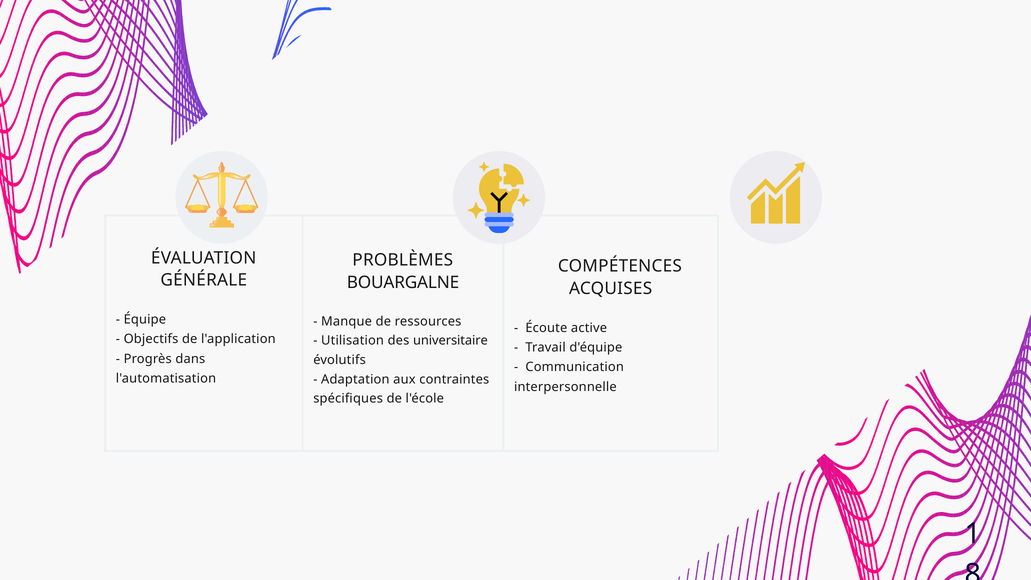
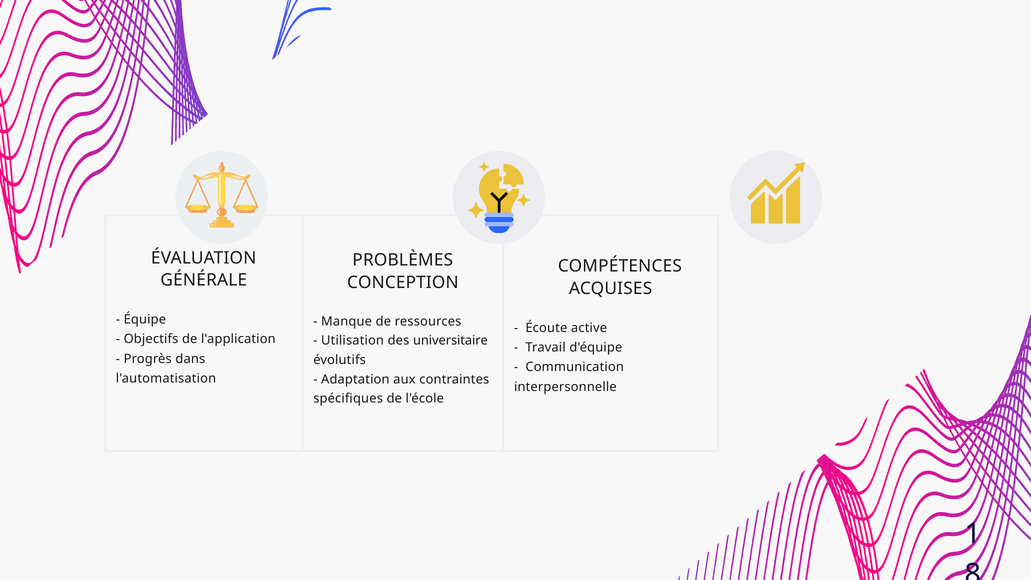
BOUARGALNE: BOUARGALNE -> CONCEPTION
